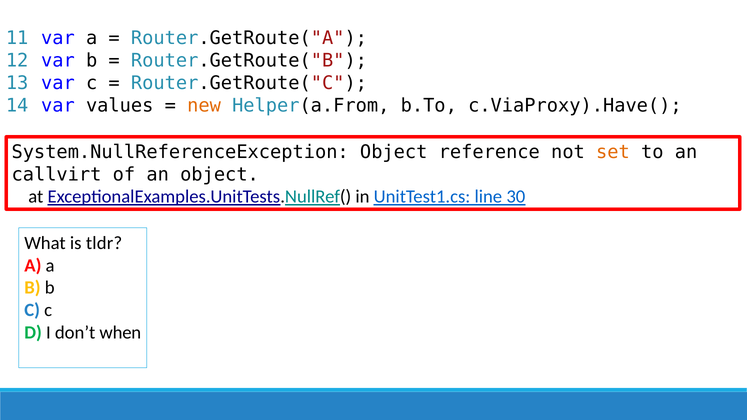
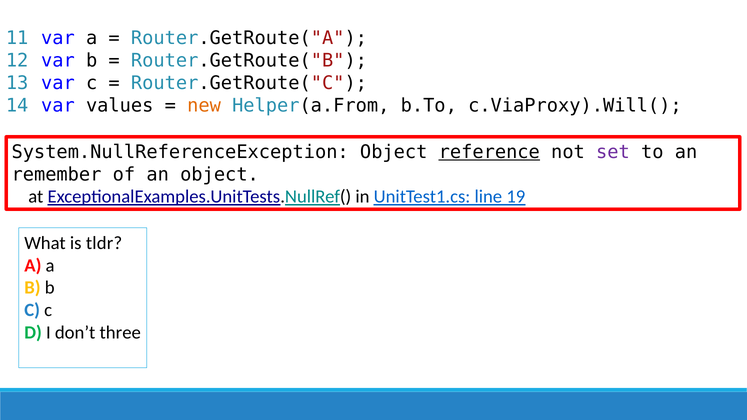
c.ViaProxy).Have(: c.ViaProxy).Have( -> c.ViaProxy).Will(
reference underline: none -> present
set colour: orange -> purple
callvirt: callvirt -> remember
30: 30 -> 19
when: when -> three
